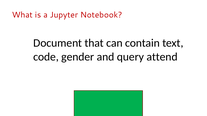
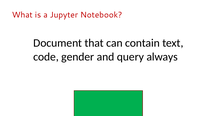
attend: attend -> always
